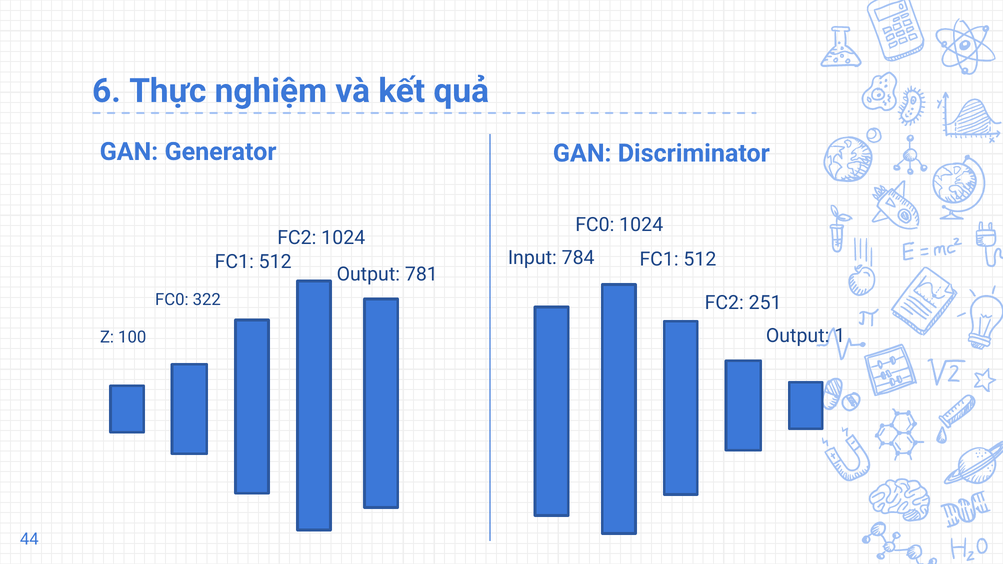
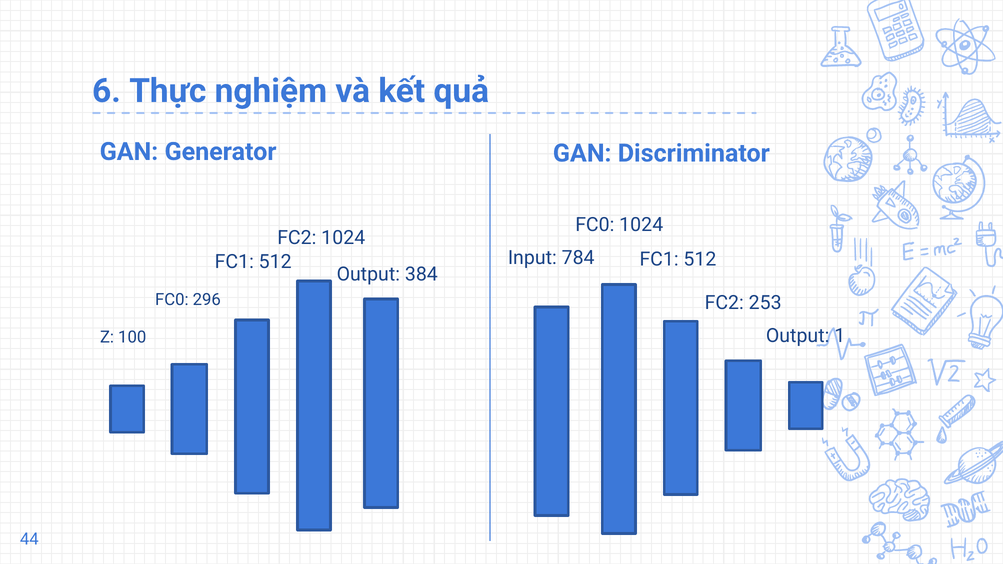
781: 781 -> 384
322: 322 -> 296
251: 251 -> 253
